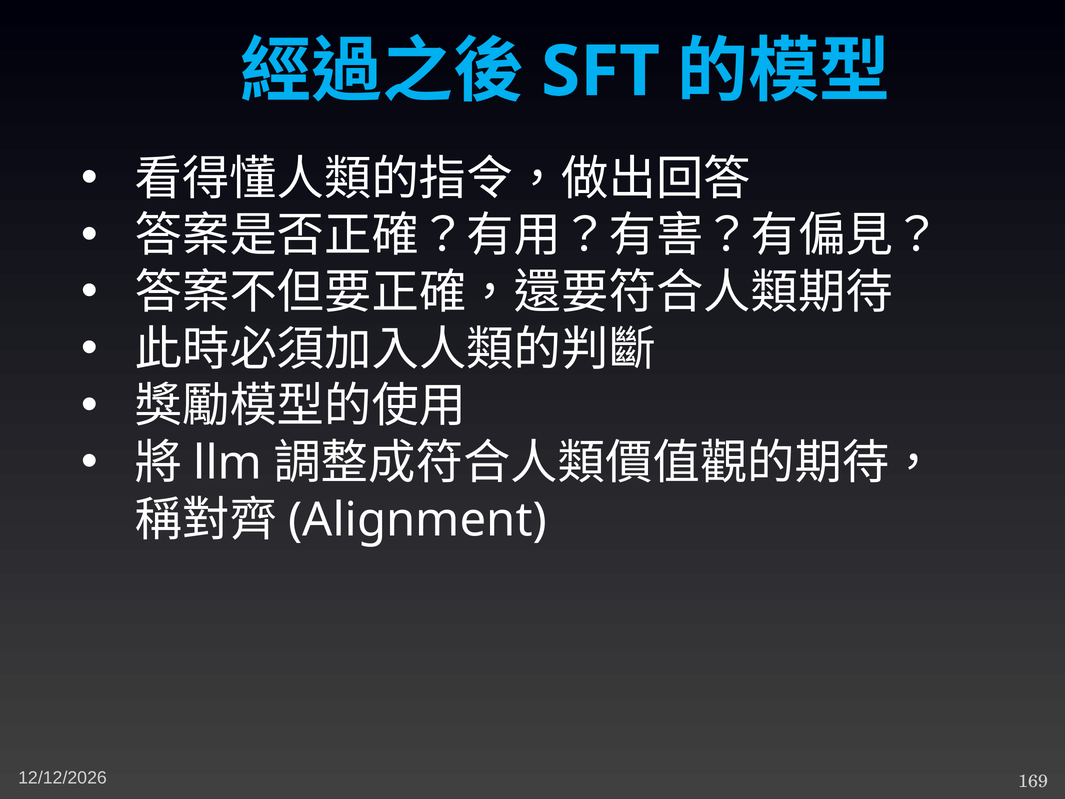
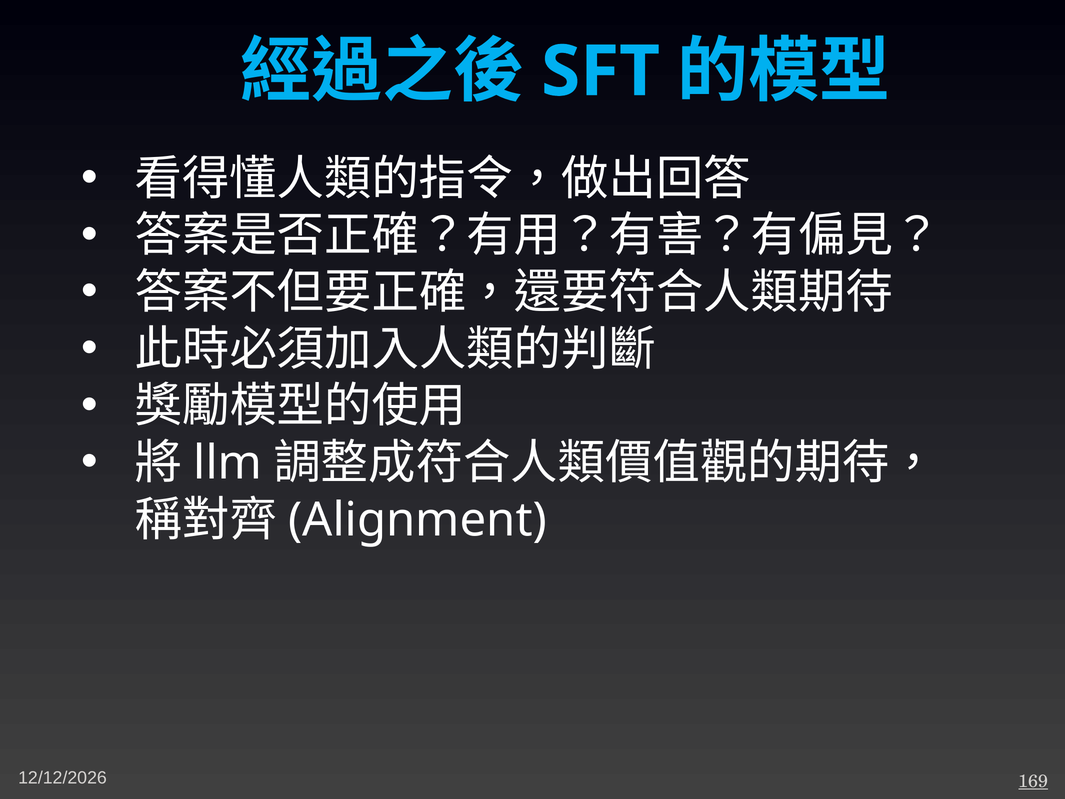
169 underline: none -> present
